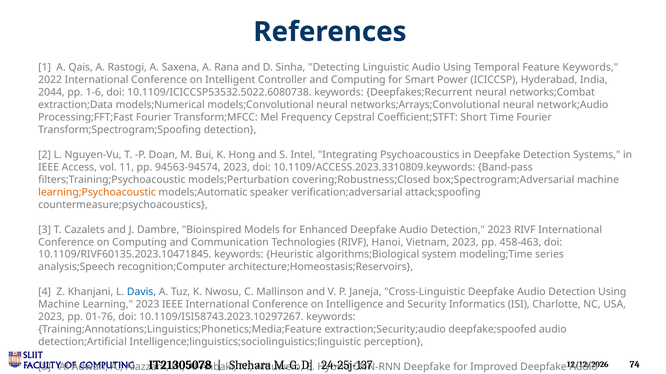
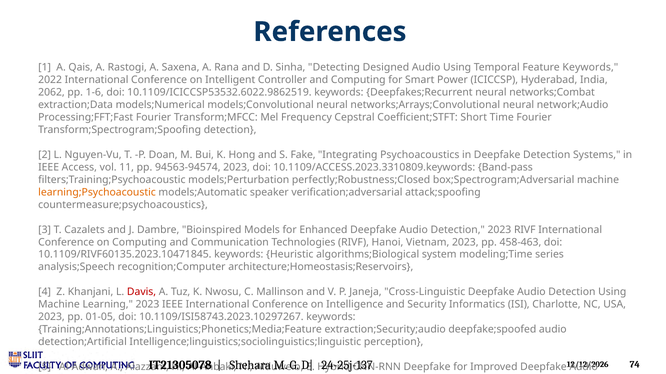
Linguistic: Linguistic -> Designed
2044: 2044 -> 2062
10.1109/ICICCSP53532.5022.6080738: 10.1109/ICICCSP53532.5022.6080738 -> 10.1109/ICICCSP53532.6022.9862519
Intel: Intel -> Fake
covering;Robustness;Closed: covering;Robustness;Closed -> perfectly;Robustness;Closed
Davis colour: blue -> red
01-76: 01-76 -> 01-05
